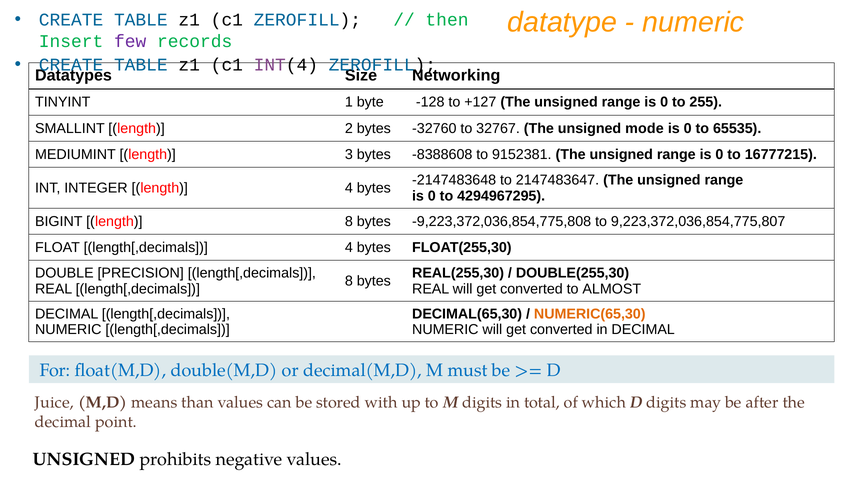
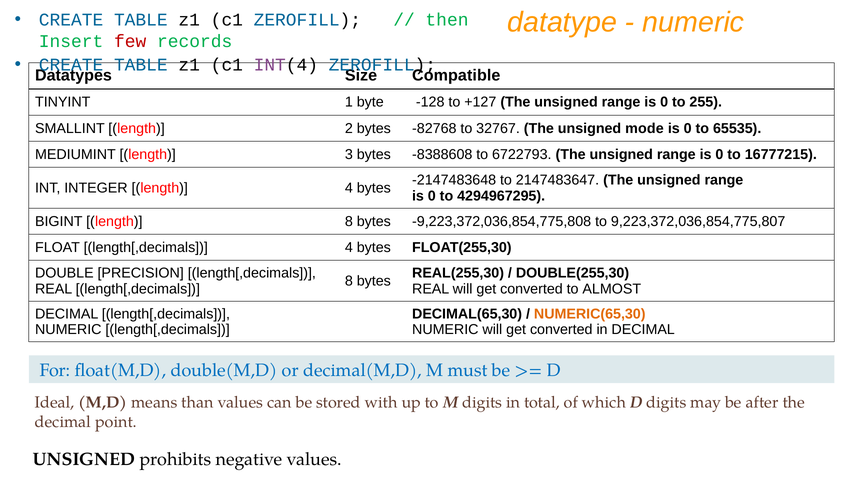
few colour: purple -> red
Networking: Networking -> Compatible
-32760: -32760 -> -82768
9152381: 9152381 -> 6722793
Juice: Juice -> Ideal
